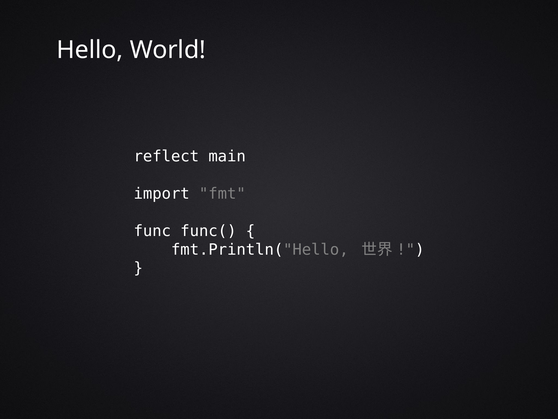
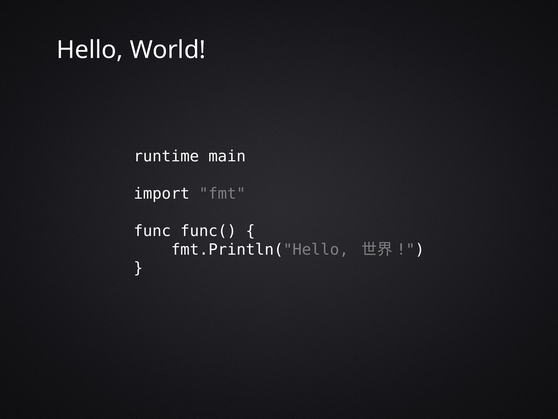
reflect: reflect -> runtime
